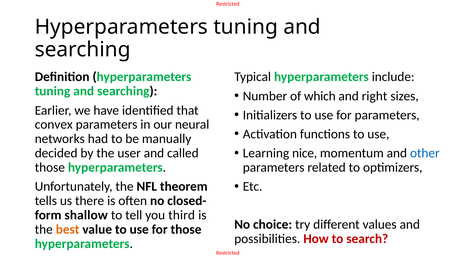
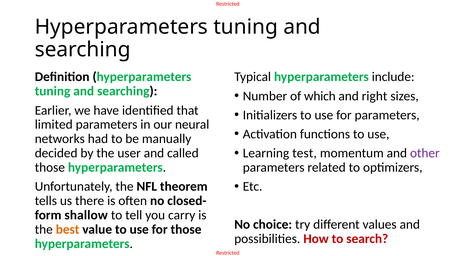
convex: convex -> limited
nice: nice -> test
other colour: blue -> purple
third: third -> carry
